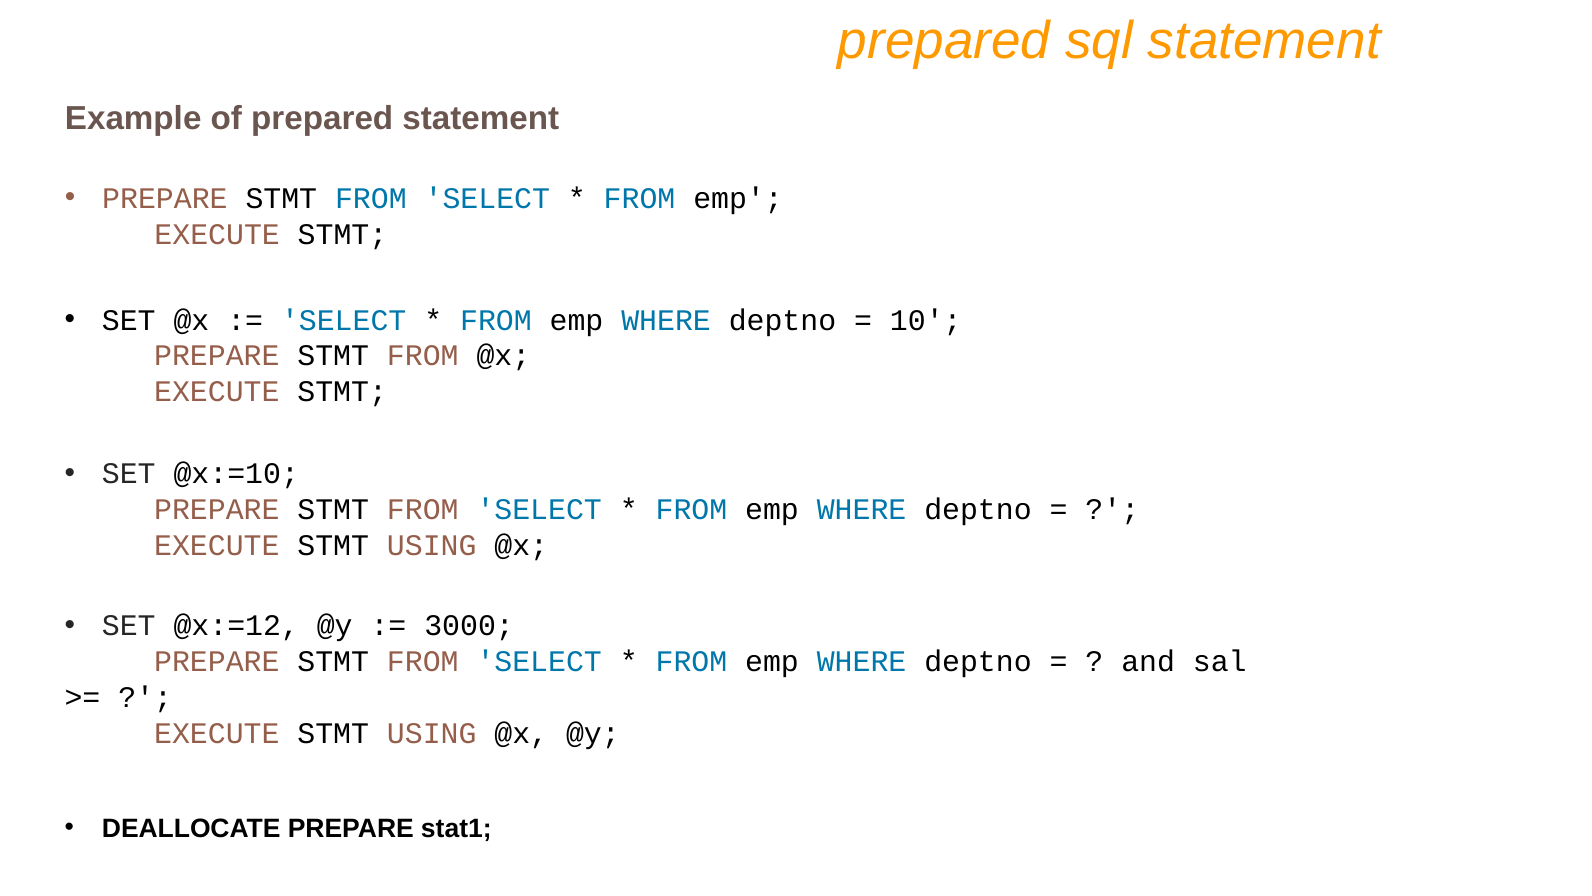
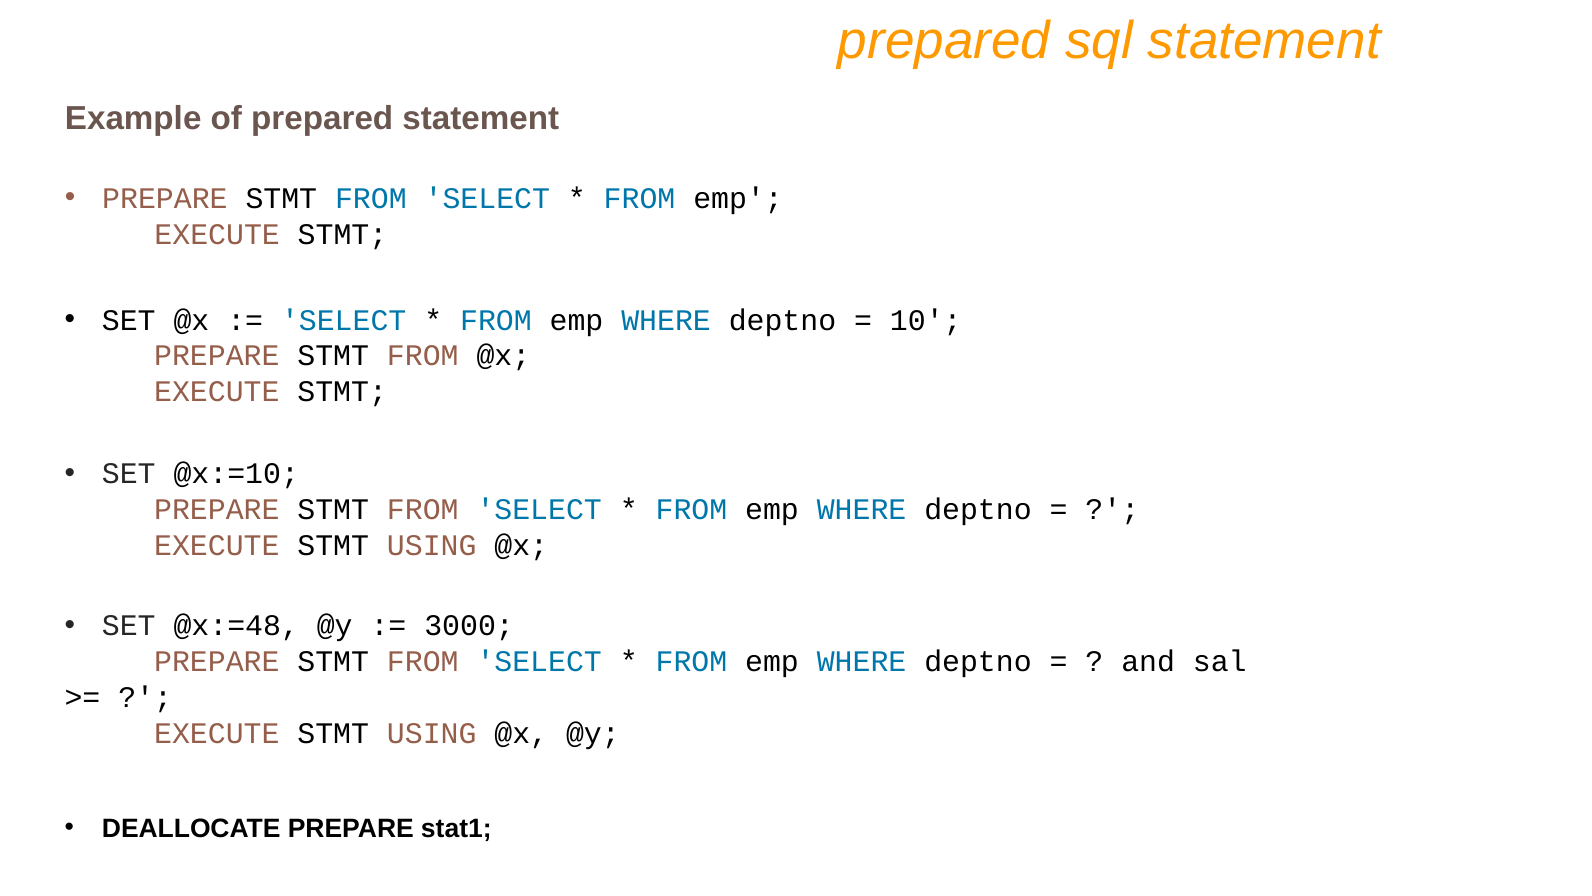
@x:=12: @x:=12 -> @x:=48
